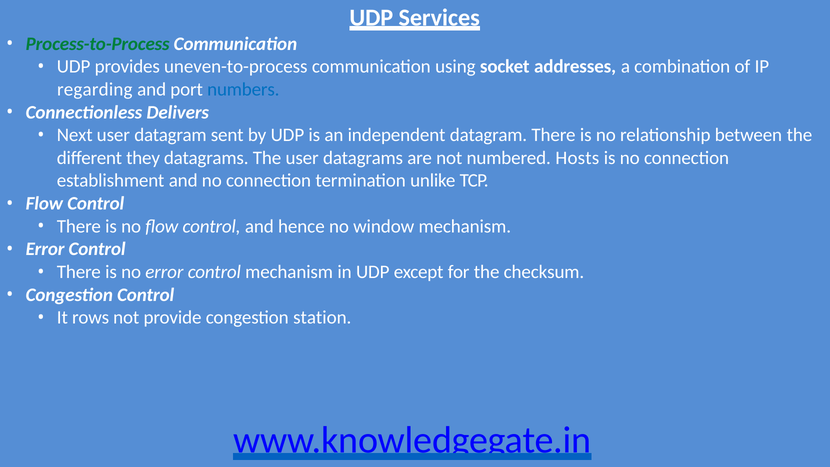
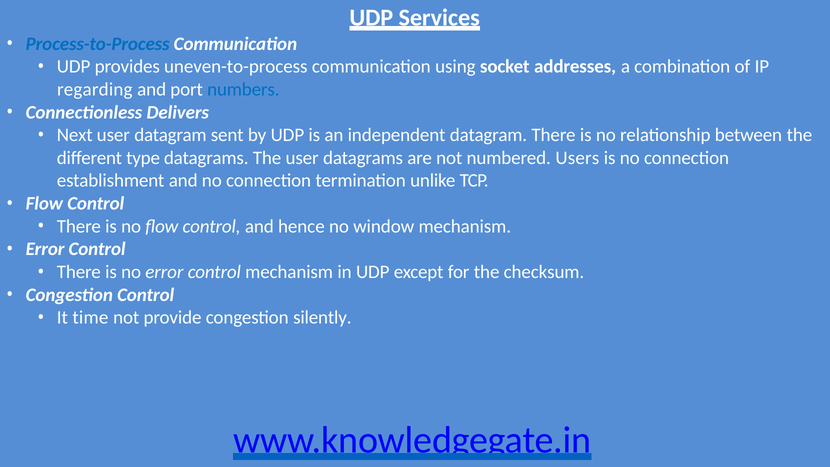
Process-to-Process colour: green -> blue
they: they -> type
Hosts: Hosts -> Users
rows: rows -> time
station: station -> silently
